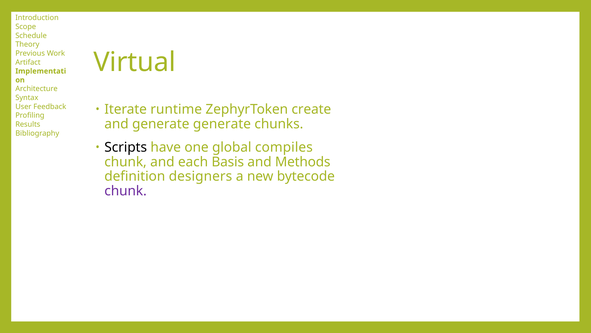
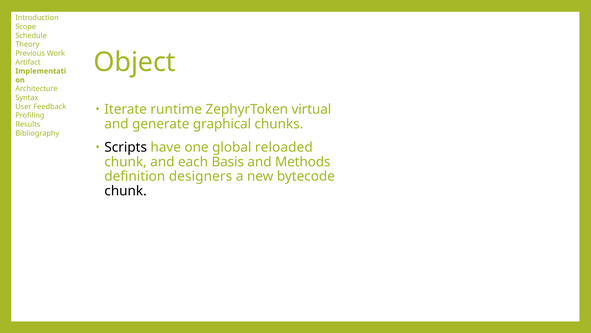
Virtual: Virtual -> Object
create: create -> virtual
generate generate: generate -> graphical
compiles: compiles -> reloaded
chunk at (126, 191) colour: purple -> black
